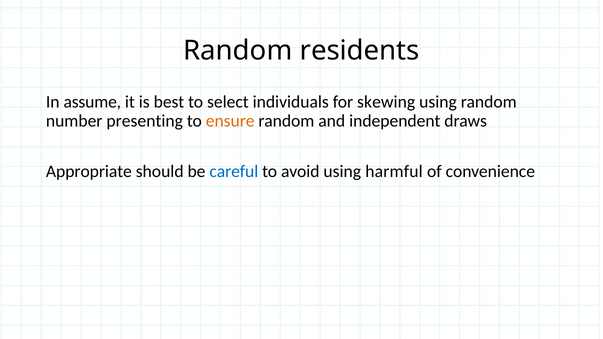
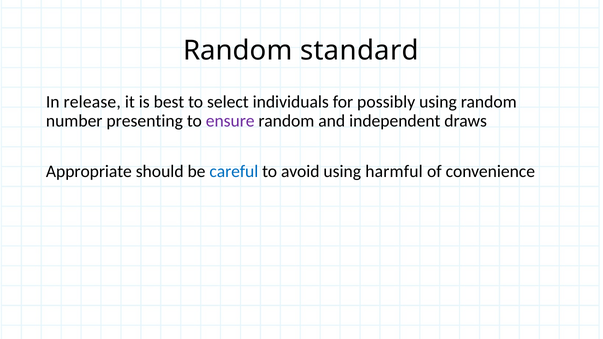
residents: residents -> standard
assume: assume -> release
skewing: skewing -> possibly
ensure colour: orange -> purple
